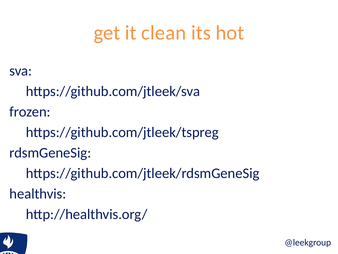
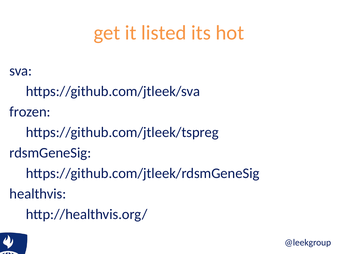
clean: clean -> listed
